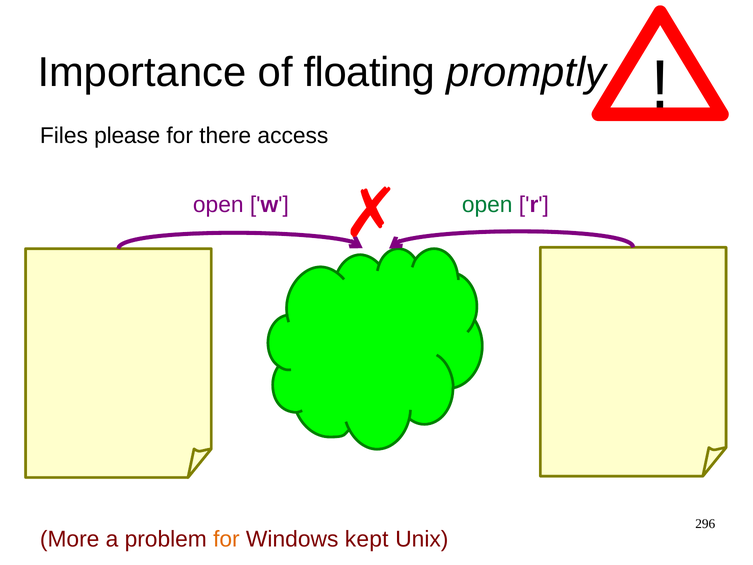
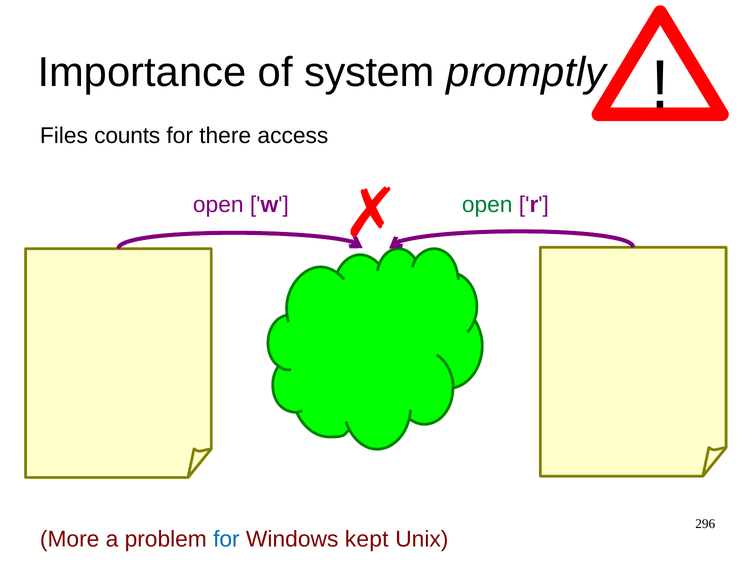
floating: floating -> system
please: please -> counts
for at (226, 539) colour: orange -> blue
